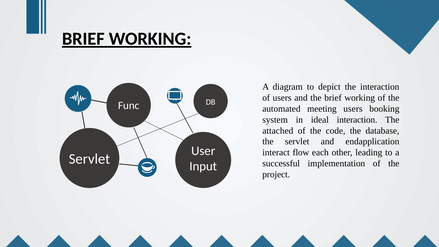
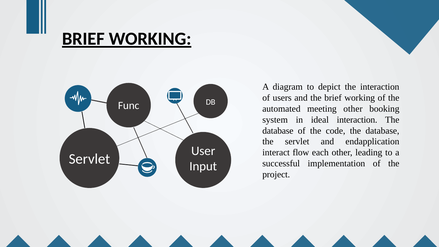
meeting users: users -> other
attached at (278, 131): attached -> database
